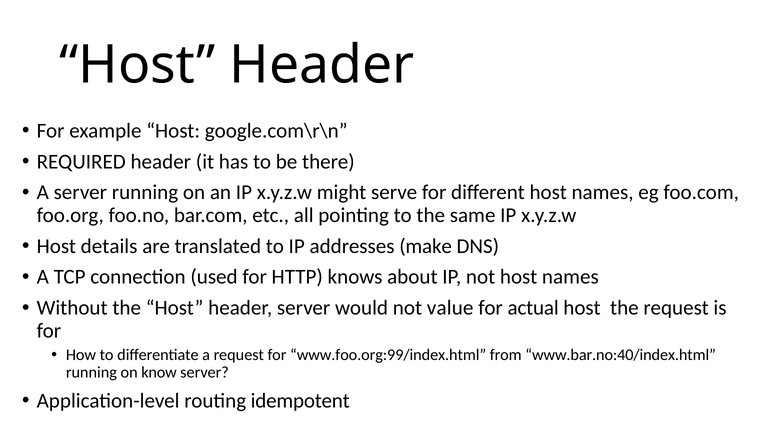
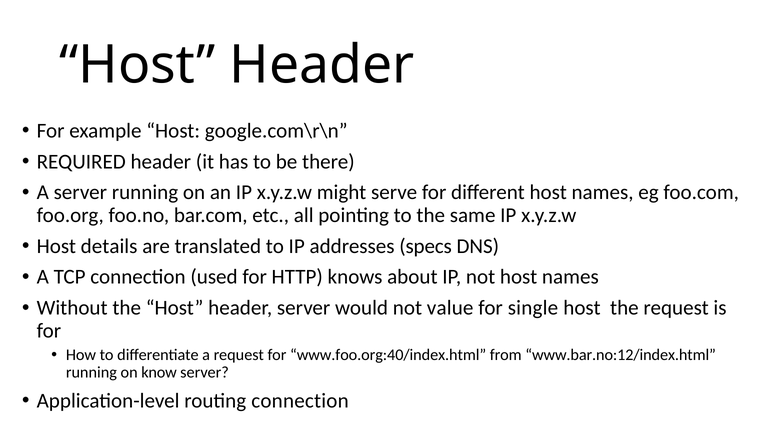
make: make -> specs
actual: actual -> single
www.foo.org:99/index.html: www.foo.org:99/index.html -> www.foo.org:40/index.html
www.bar.no:40/index.html: www.bar.no:40/index.html -> www.bar.no:12/index.html
routing idempotent: idempotent -> connection
